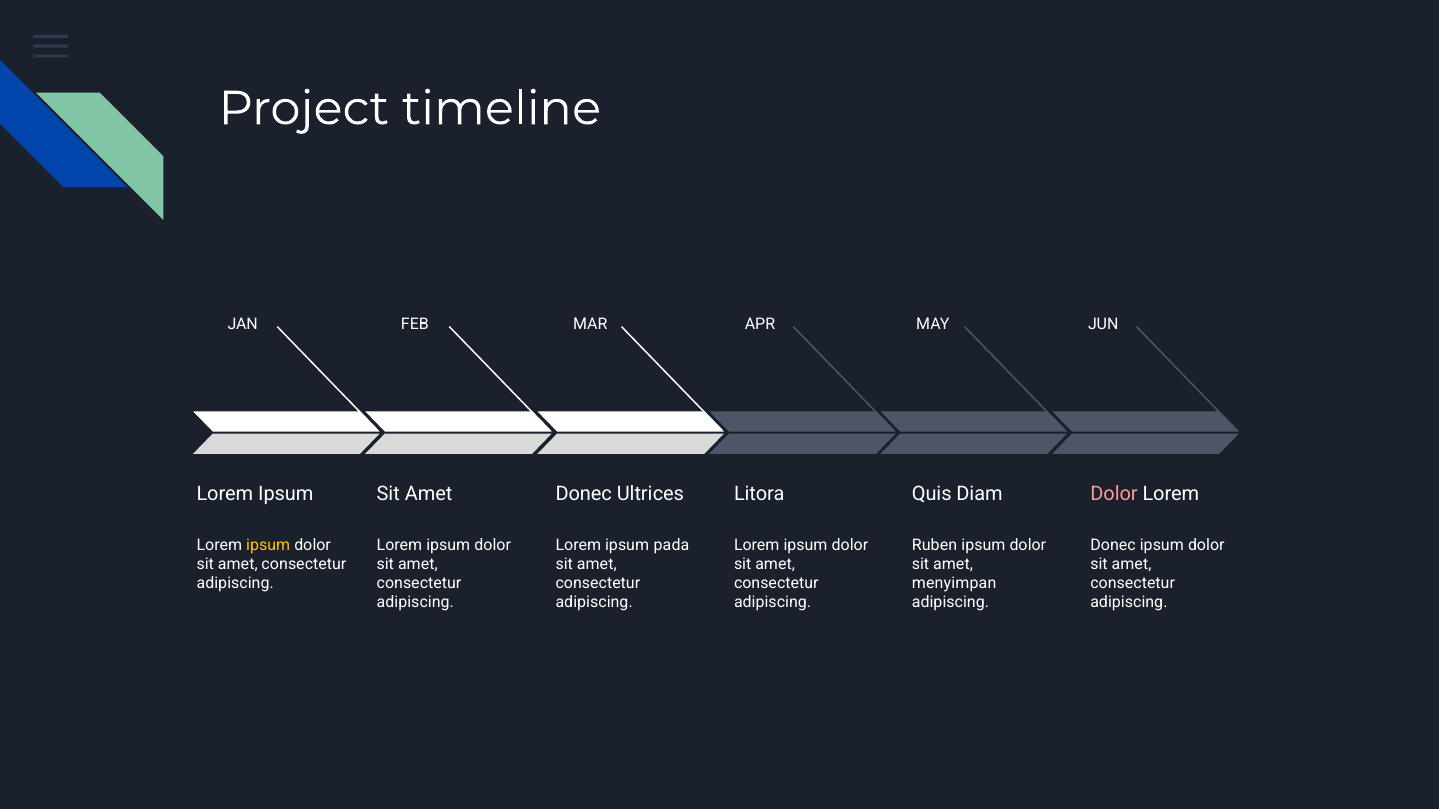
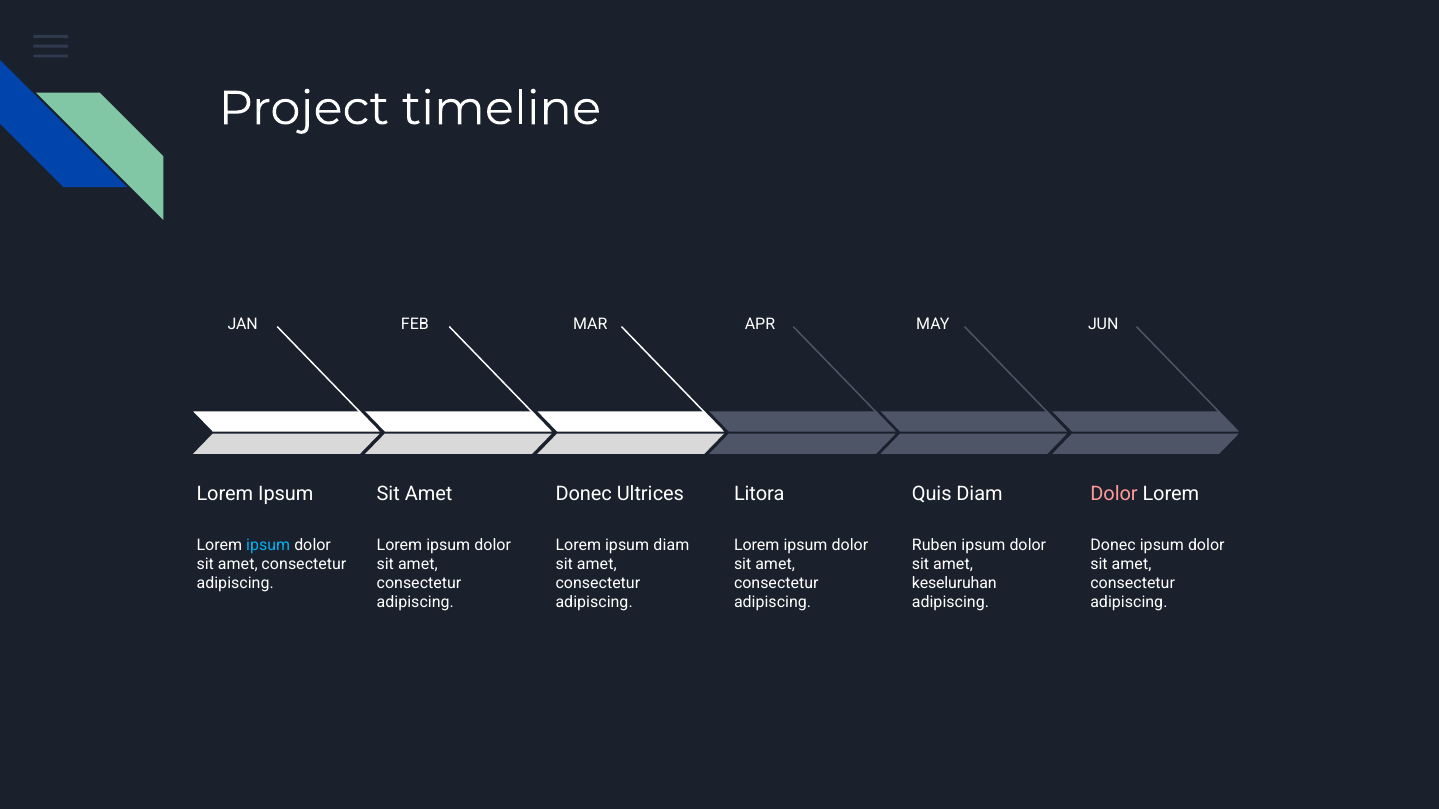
ipsum at (268, 546) colour: yellow -> light blue
ipsum pada: pada -> diam
menyimpan: menyimpan -> keseluruhan
